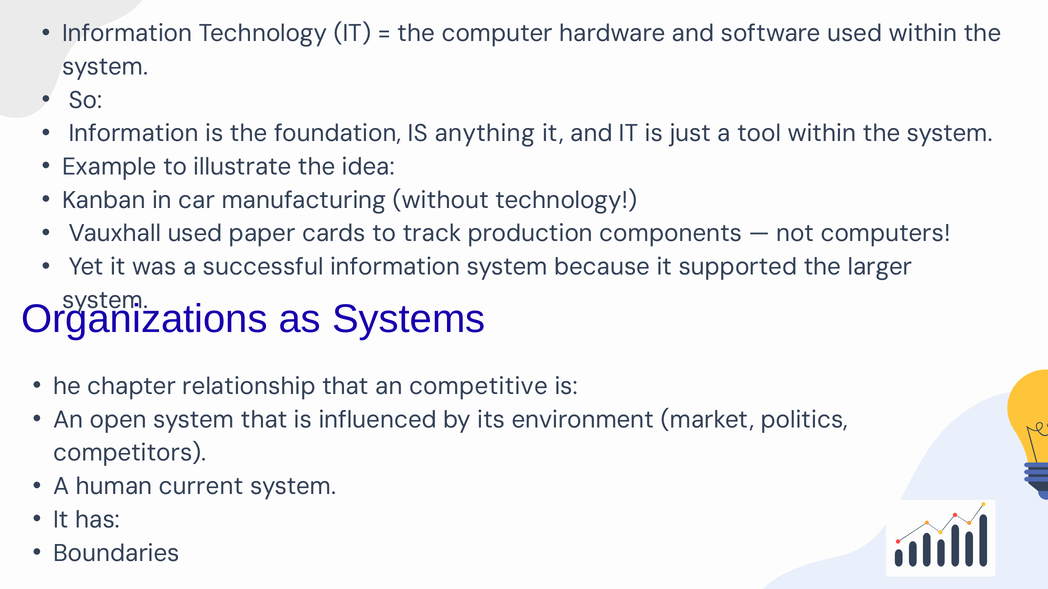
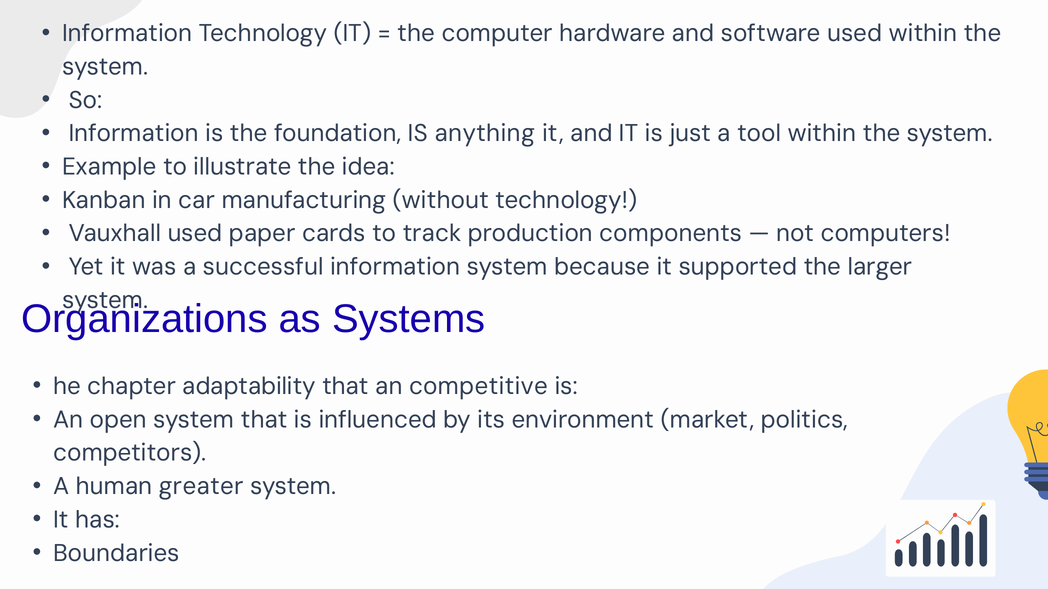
relationship: relationship -> adaptability
current: current -> greater
